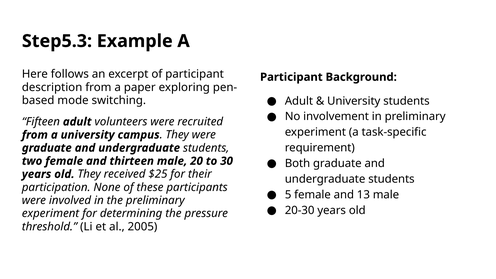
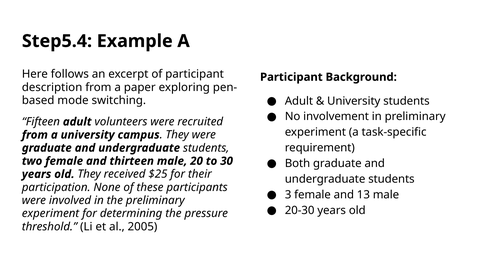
Step5.3: Step5.3 -> Step5.4
5: 5 -> 3
